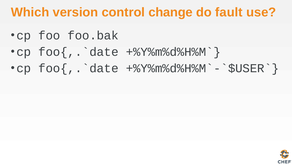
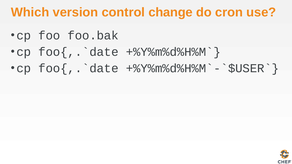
fault: fault -> cron
